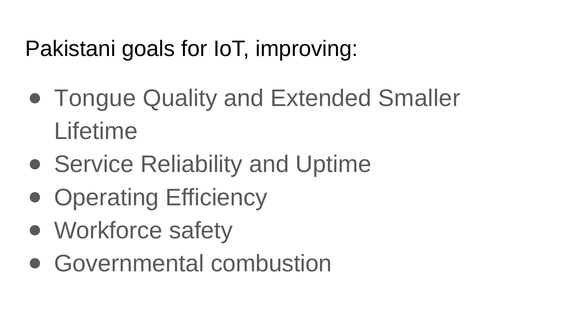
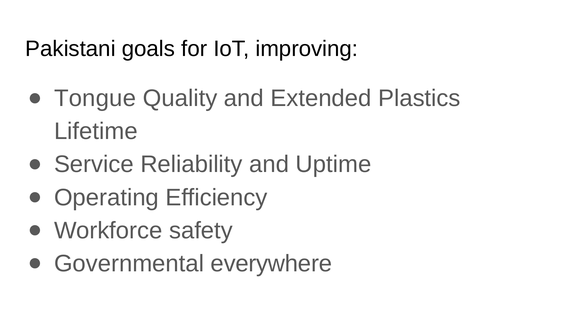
Smaller: Smaller -> Plastics
combustion: combustion -> everywhere
